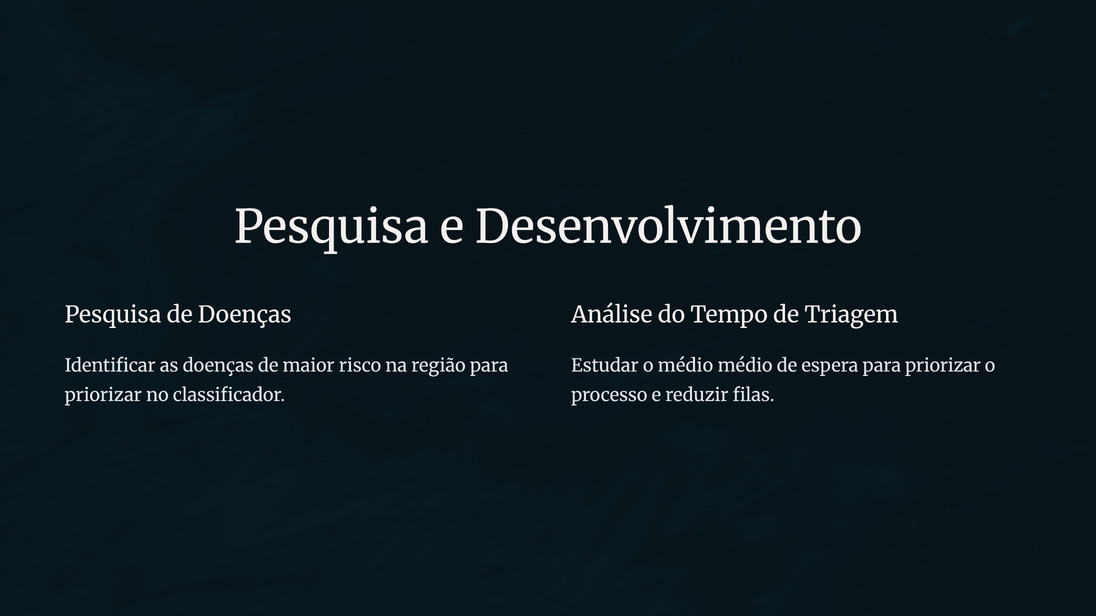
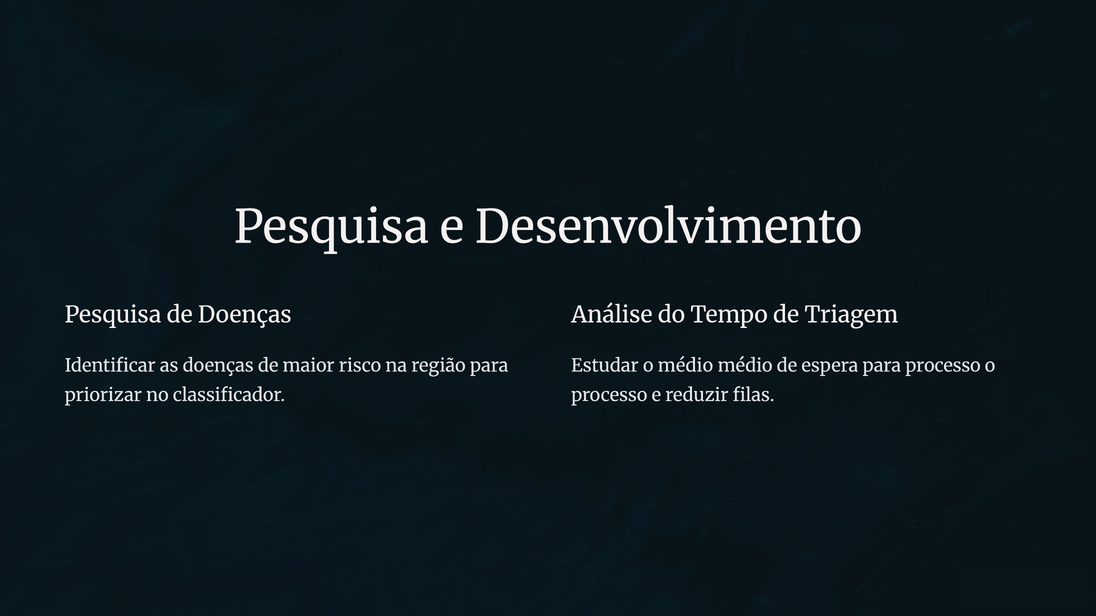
espera para priorizar: priorizar -> processo
